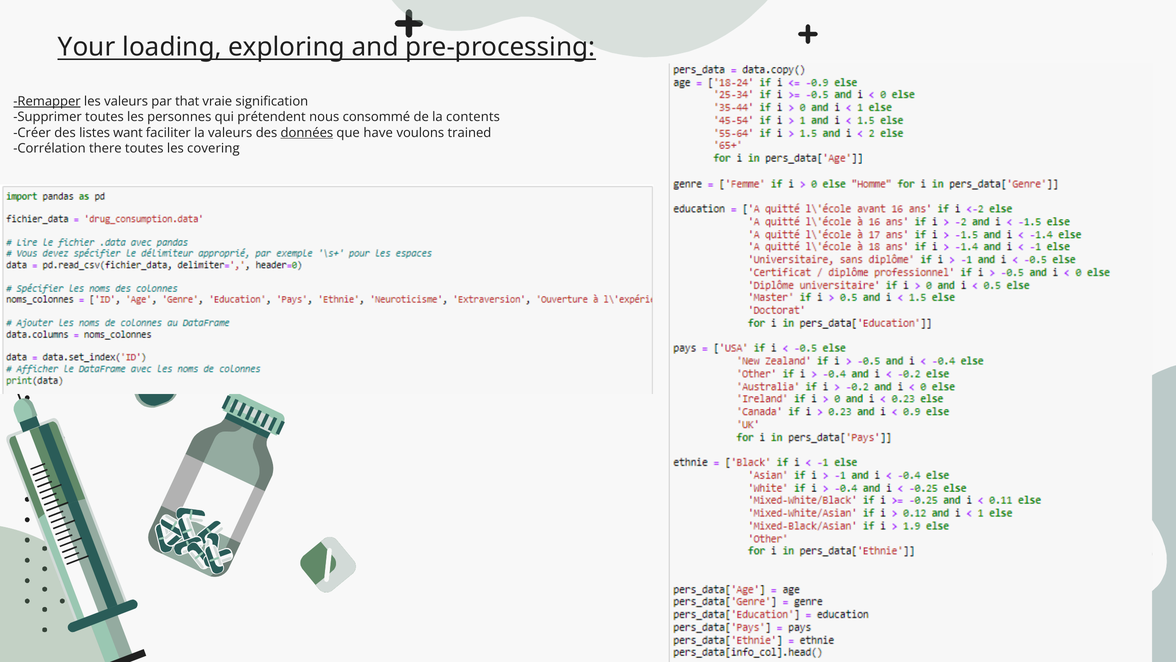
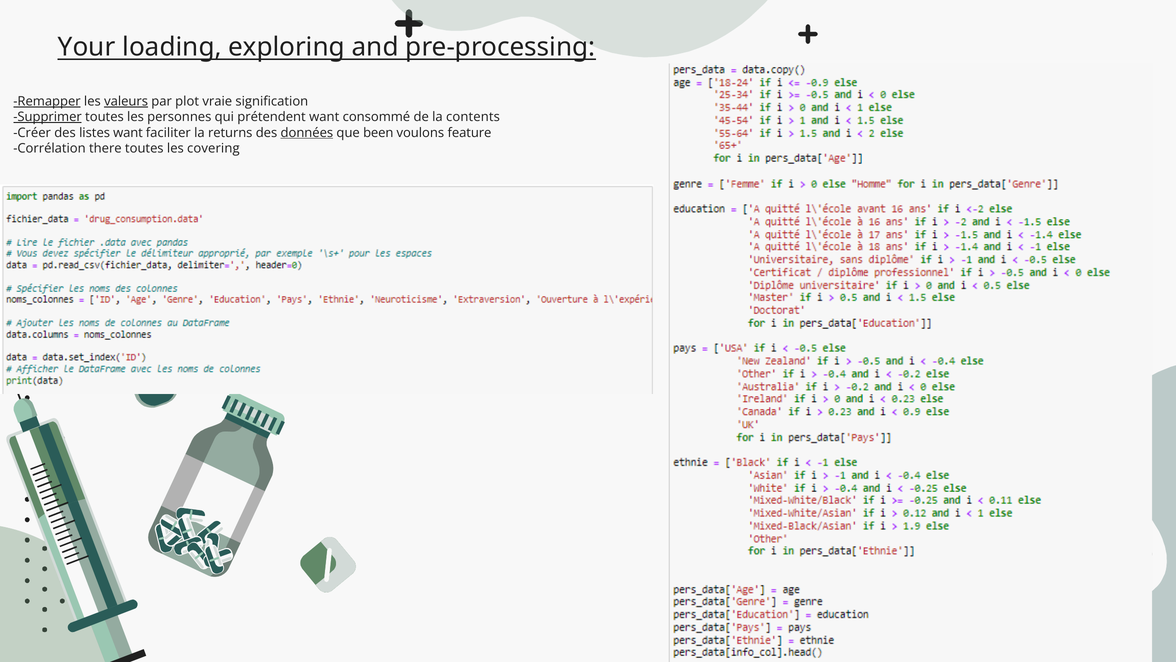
valeurs at (126, 101) underline: none -> present
that: that -> plot
Supprimer underline: none -> present
prétendent nous: nous -> want
la valeurs: valeurs -> returns
have: have -> been
trained: trained -> feature
